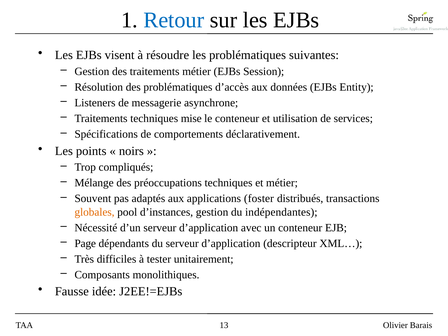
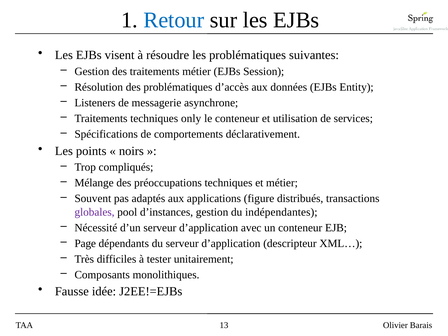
mise: mise -> only
foster: foster -> figure
globales colour: orange -> purple
